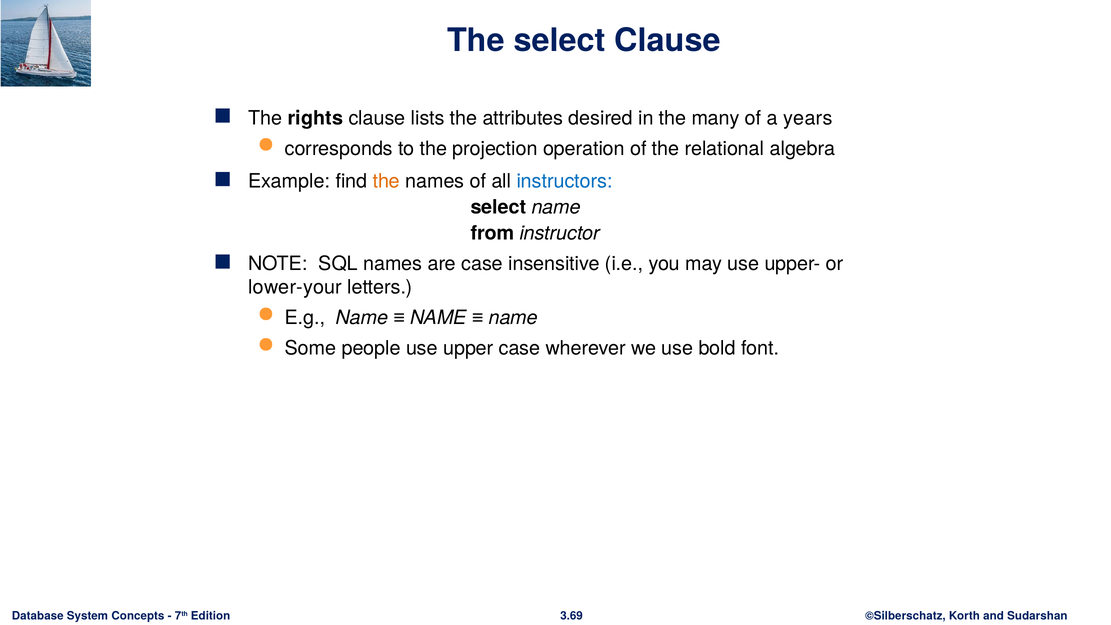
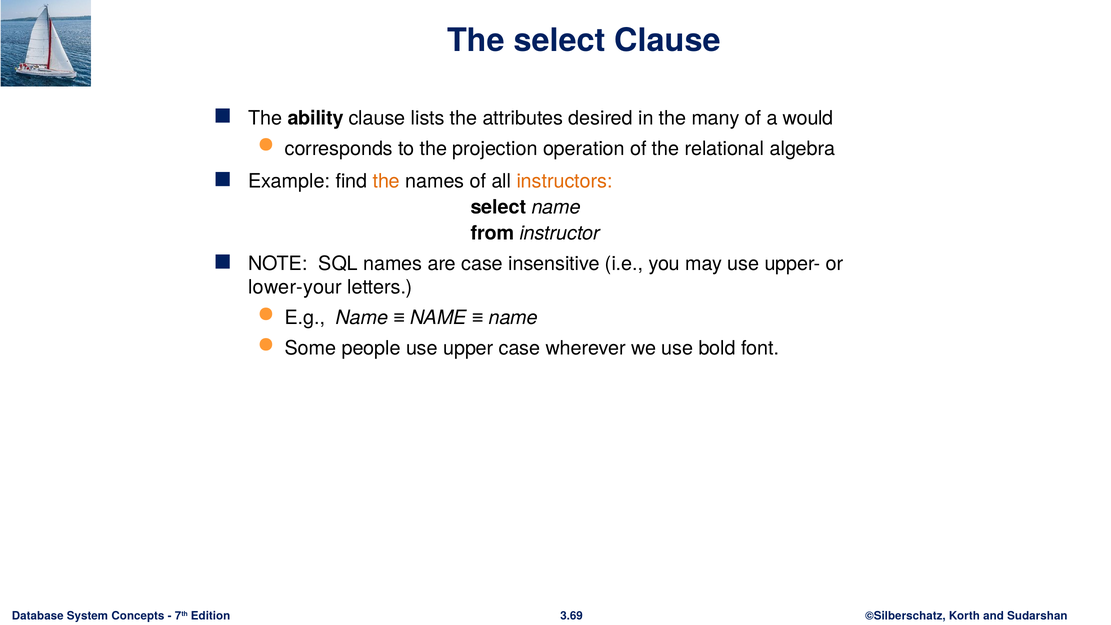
rights: rights -> ability
years: years -> would
instructors colour: blue -> orange
